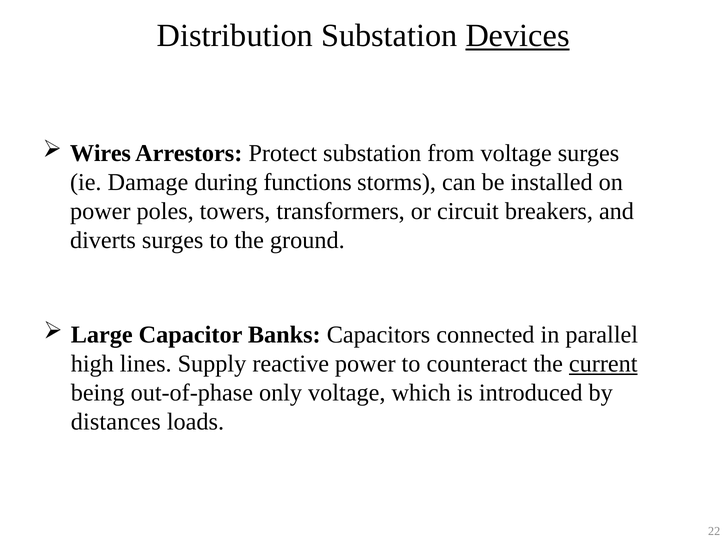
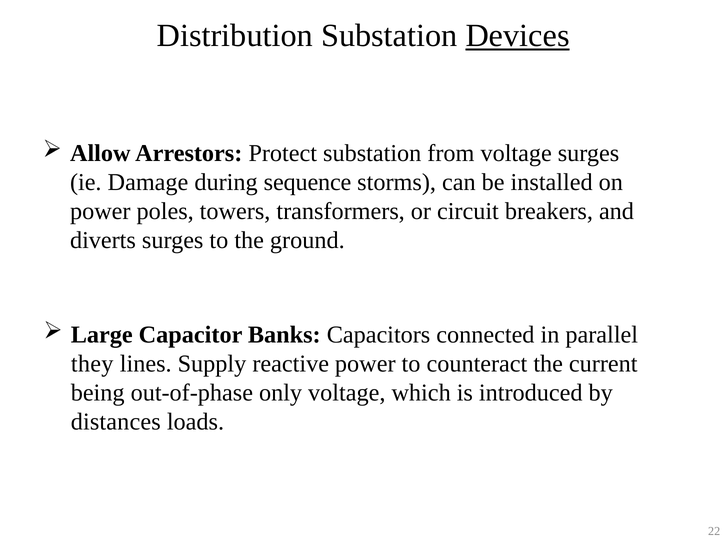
Wires: Wires -> Allow
functions: functions -> sequence
high: high -> they
current underline: present -> none
